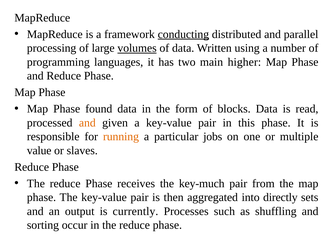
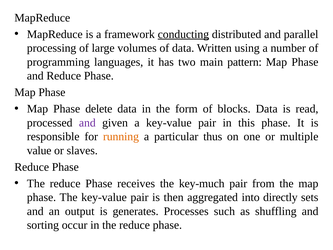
volumes underline: present -> none
higher: higher -> pattern
found: found -> delete
and at (87, 123) colour: orange -> purple
jobs: jobs -> thus
currently: currently -> generates
